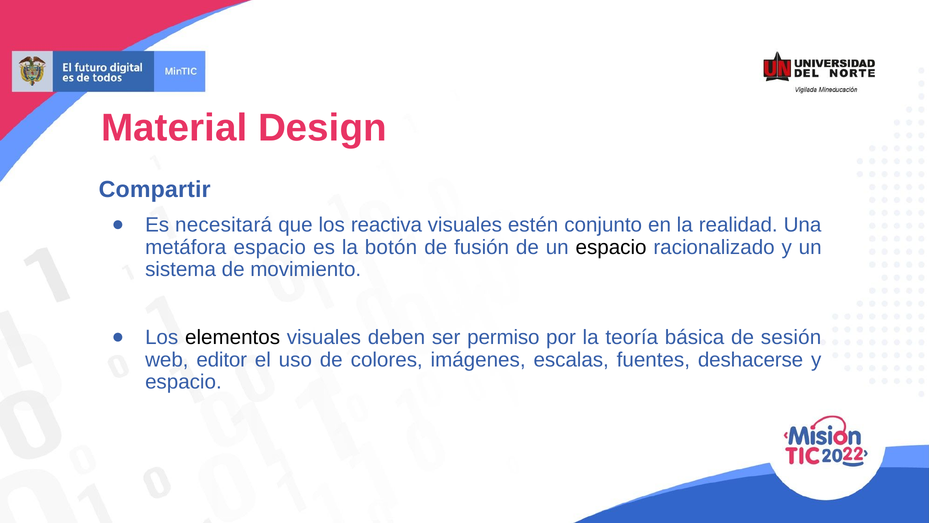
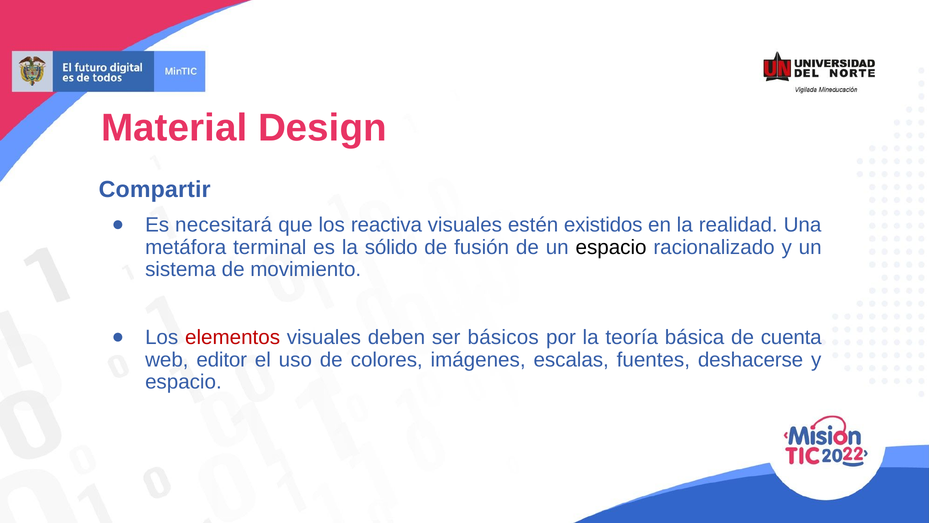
conjunto: conjunto -> existidos
metáfora espacio: espacio -> terminal
botón: botón -> sólido
elementos colour: black -> red
permiso: permiso -> básicos
sesión: sesión -> cuenta
